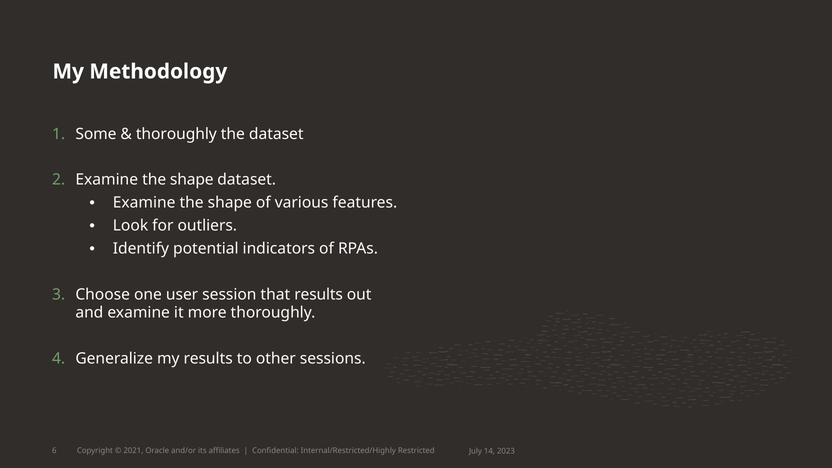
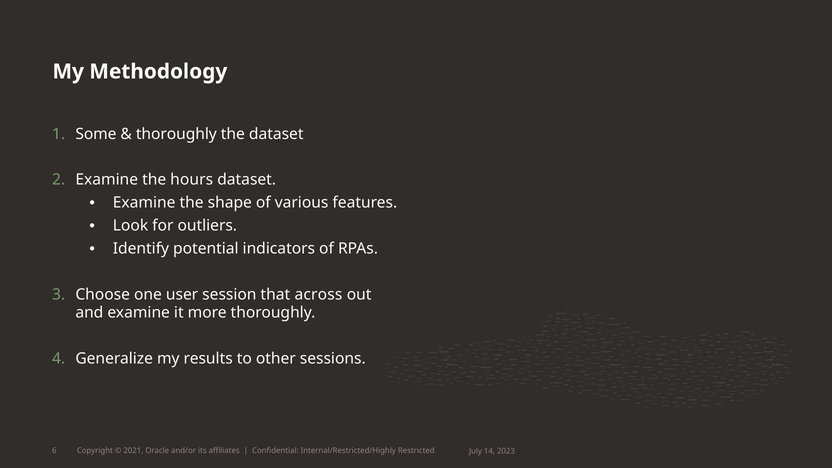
shape at (192, 180): shape -> hours
that results: results -> across
